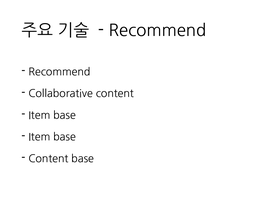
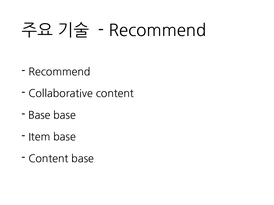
Item at (39, 116): Item -> Base
